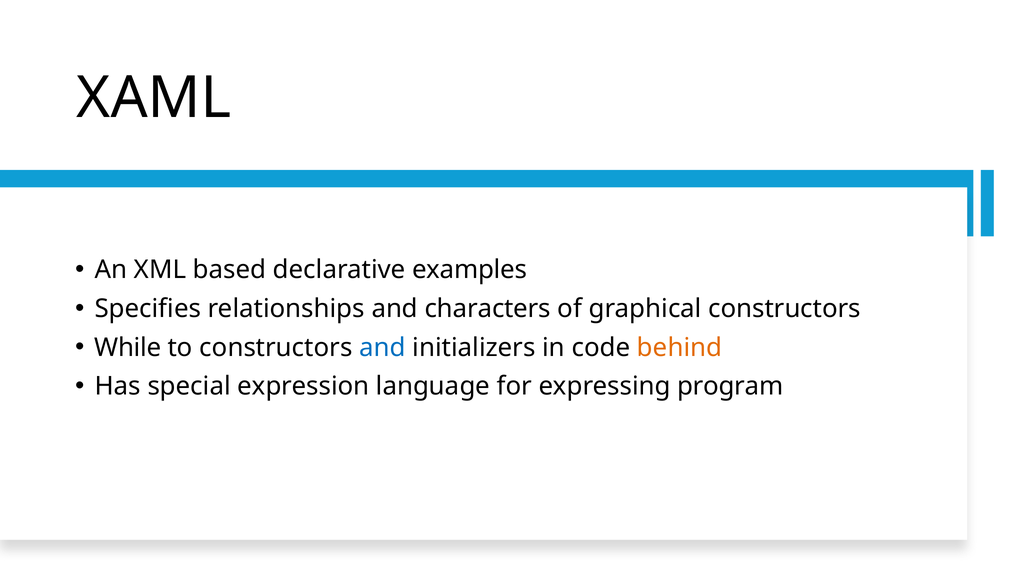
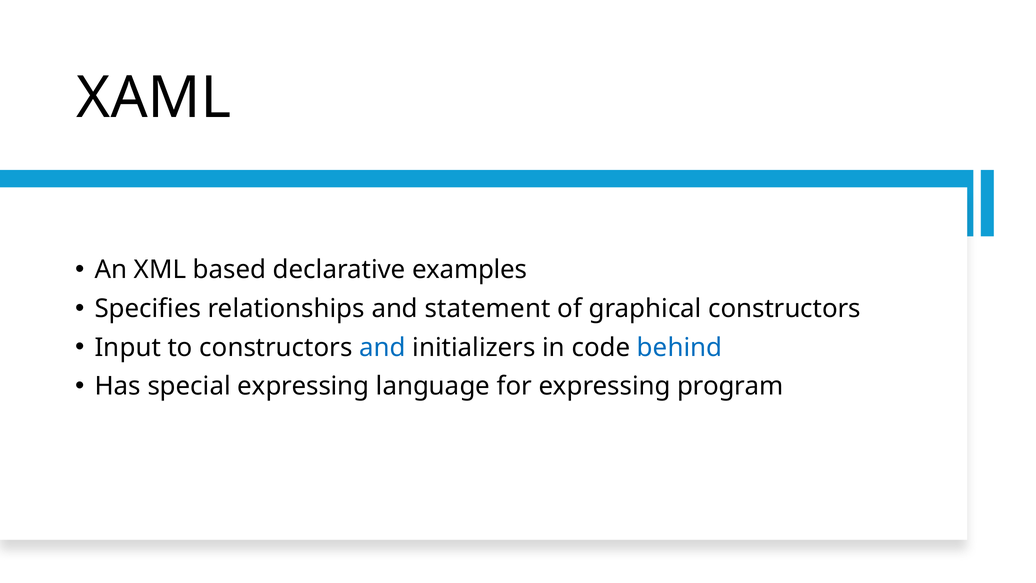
characters: characters -> statement
While: While -> Input
behind colour: orange -> blue
special expression: expression -> expressing
